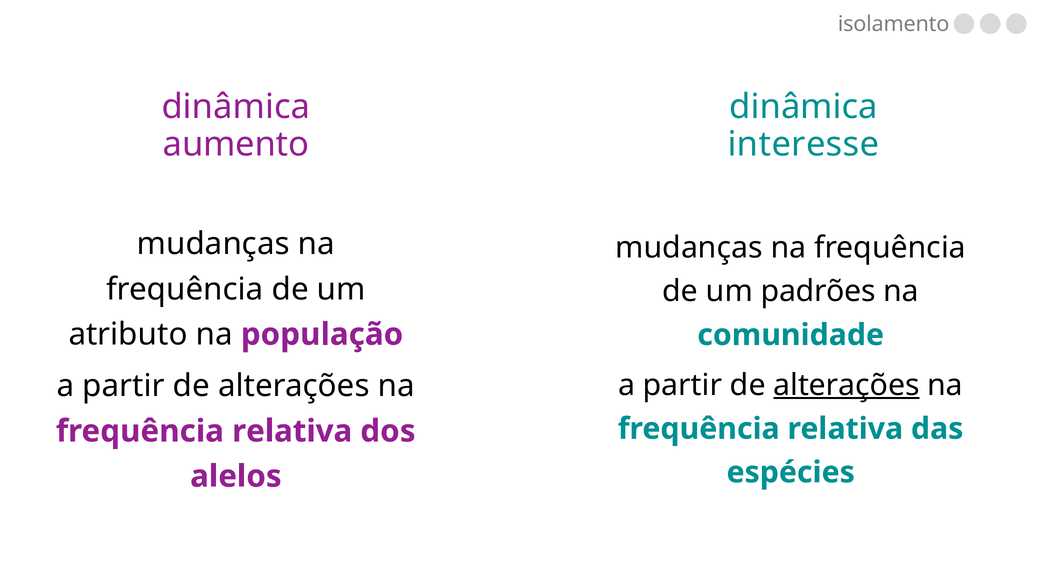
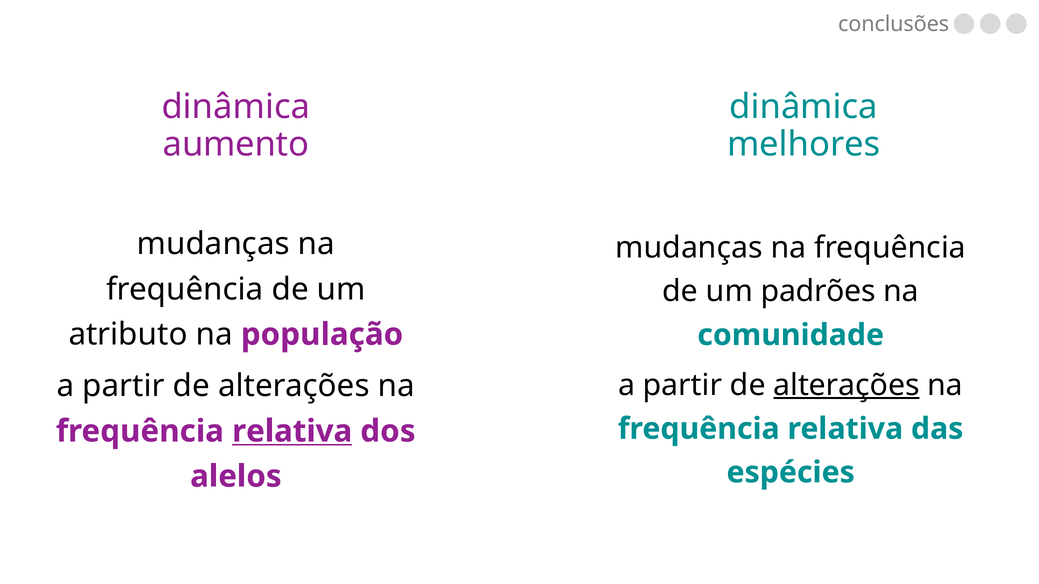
isolamento: isolamento -> conclusões
interesse: interesse -> melhores
relativa at (292, 432) underline: none -> present
